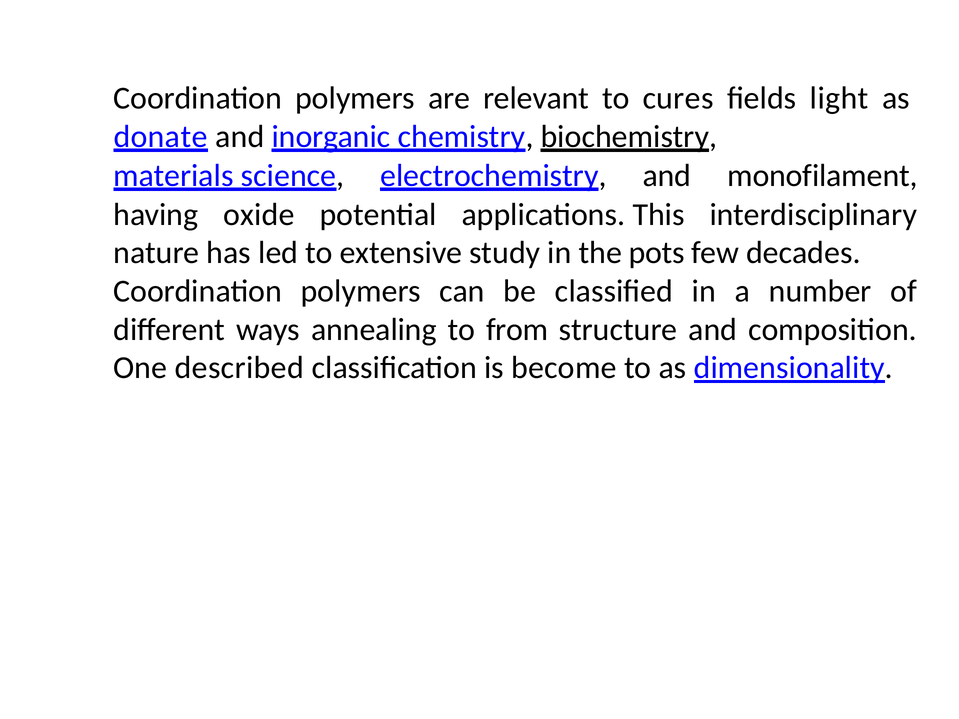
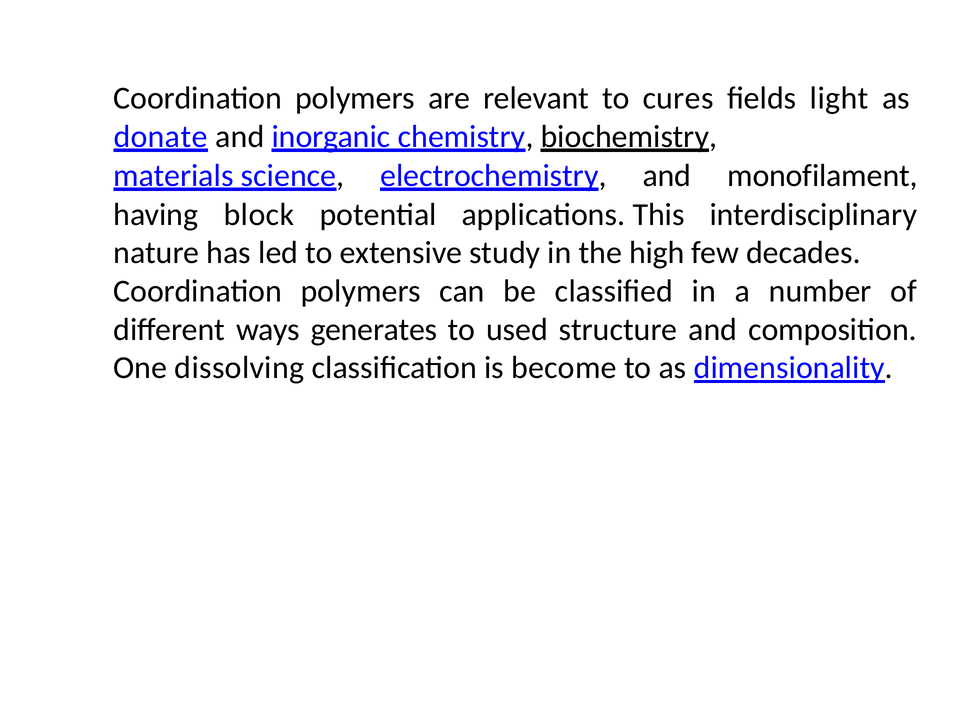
oxide: oxide -> block
pots: pots -> high
annealing: annealing -> generates
from: from -> used
described: described -> dissolving
